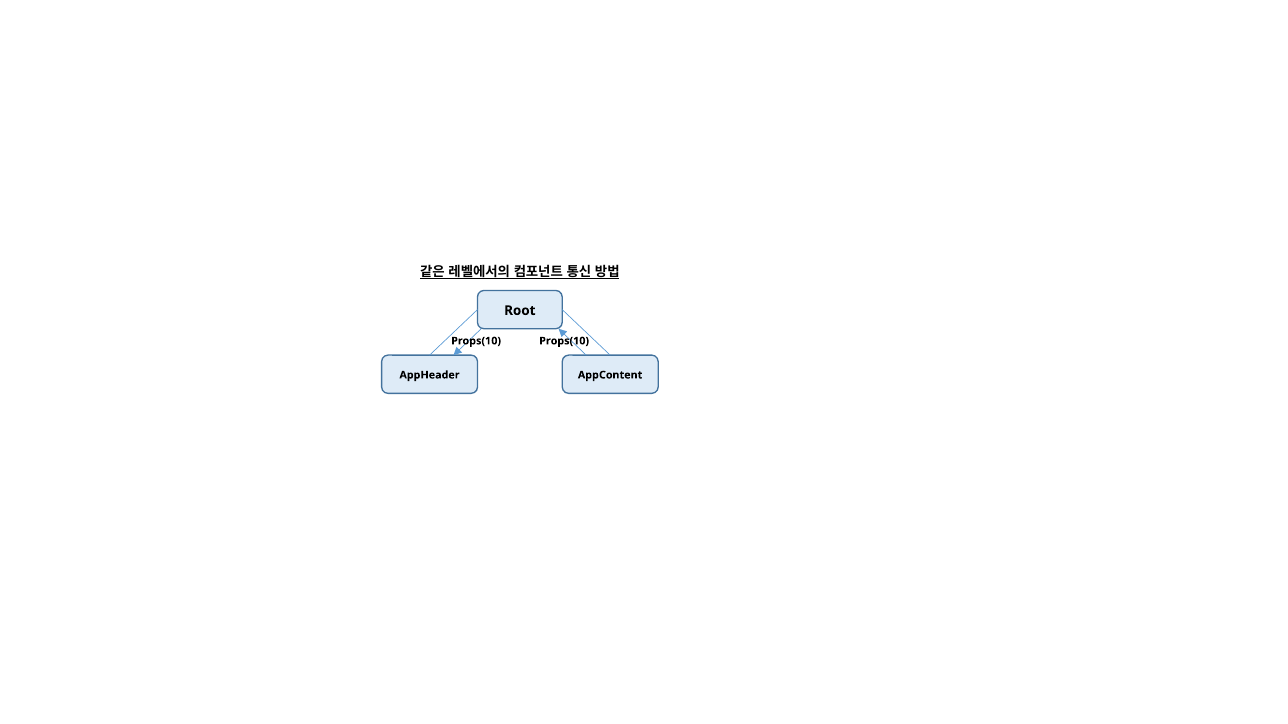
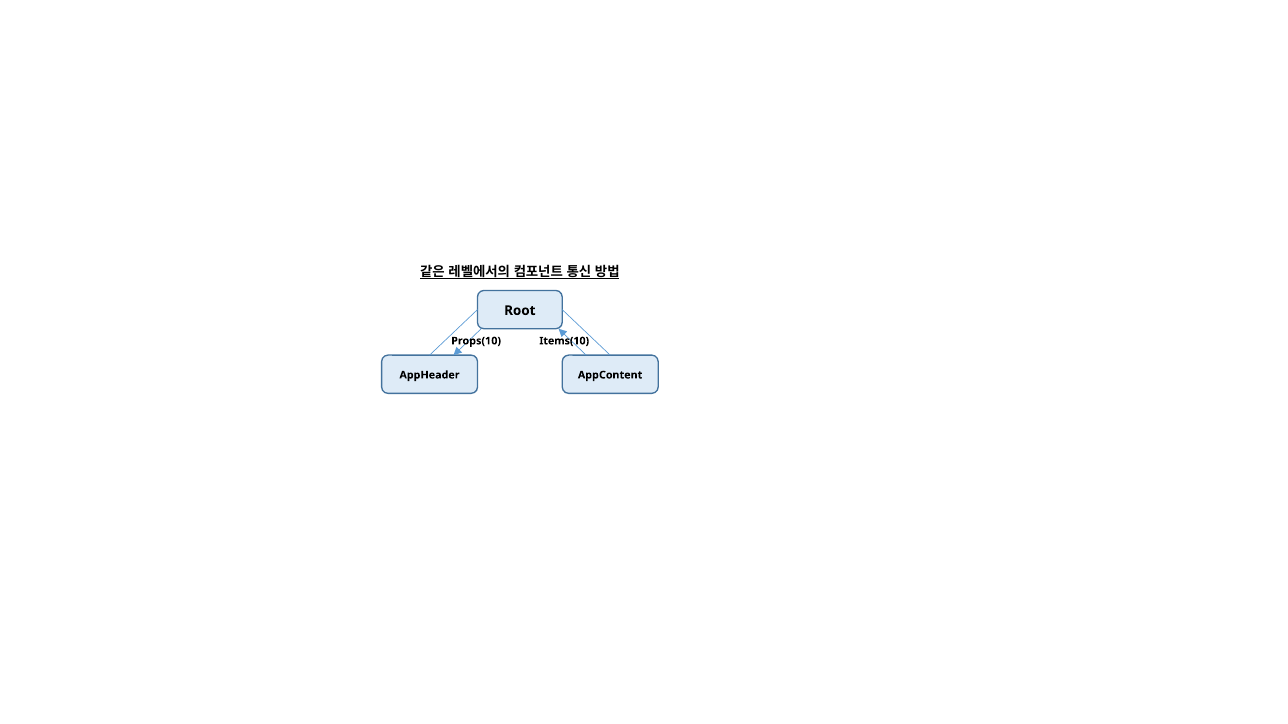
Props(10 at (564, 341): Props(10 -> Items(10
